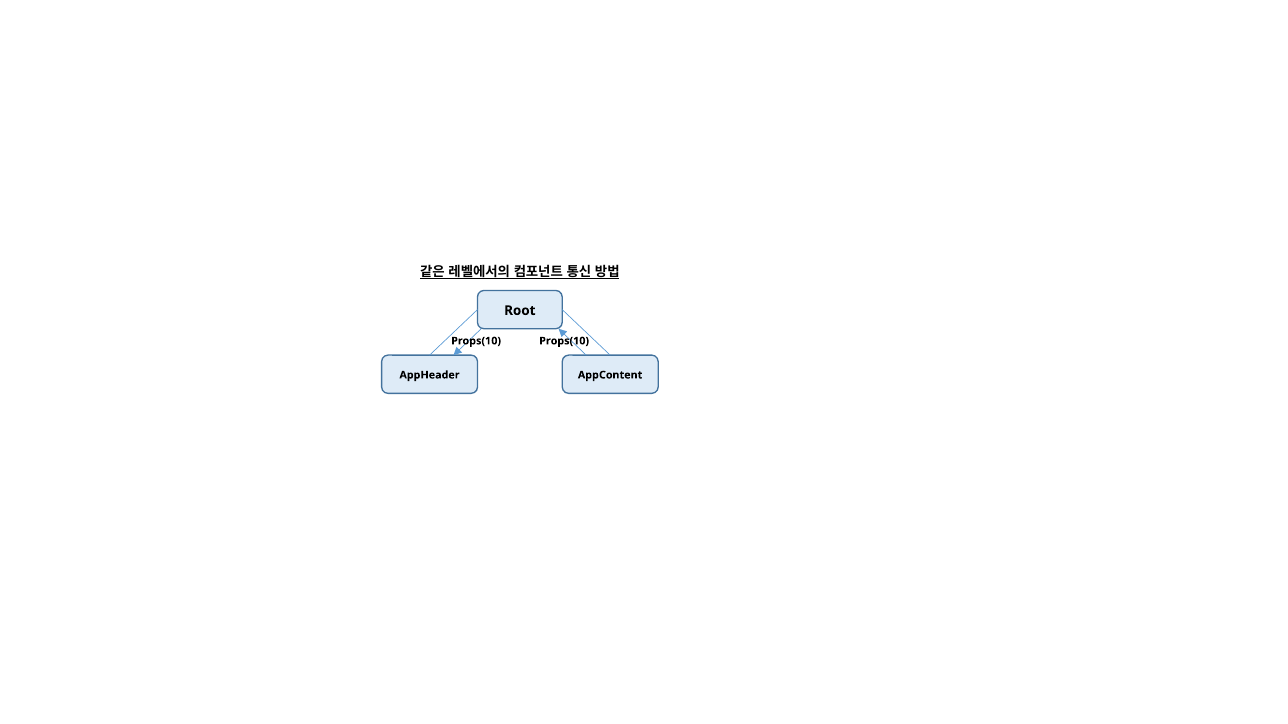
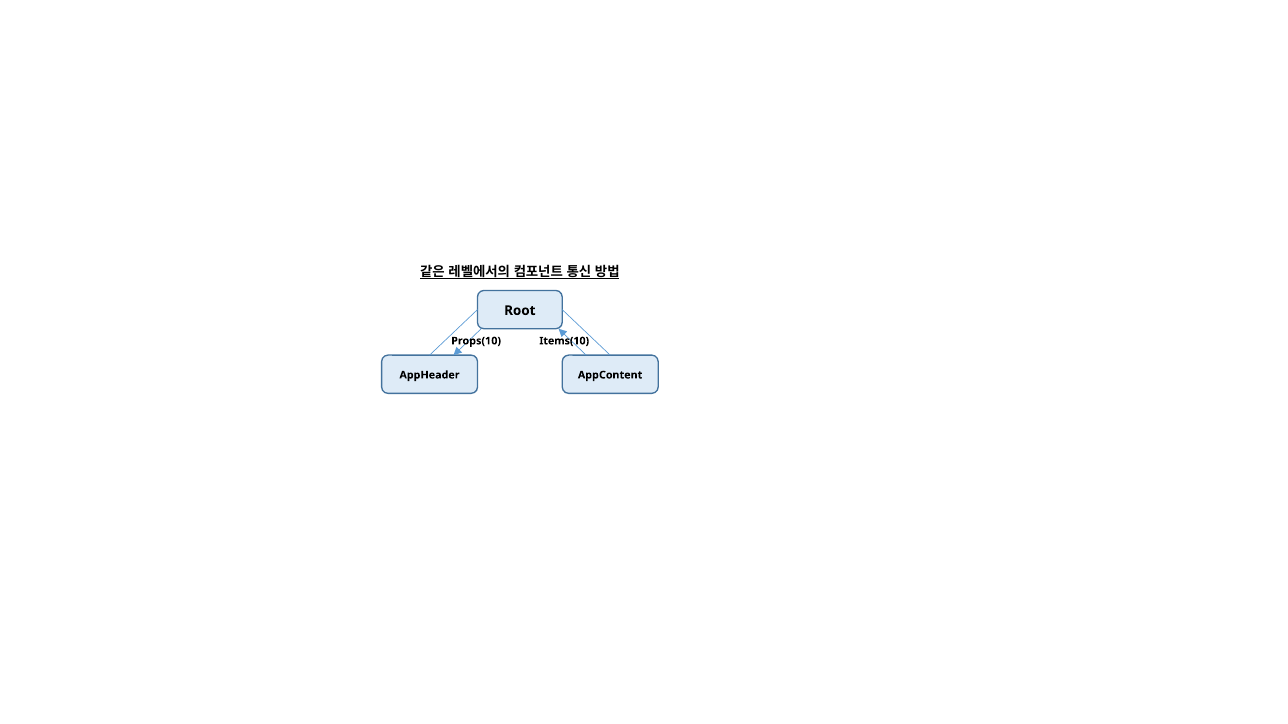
Props(10 at (564, 341): Props(10 -> Items(10
